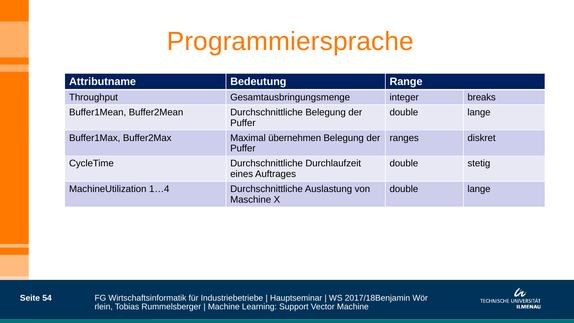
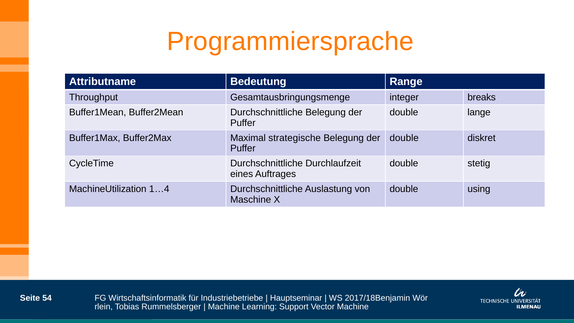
übernehmen: übernehmen -> strategische
ranges at (404, 138): ranges -> double
lange at (479, 189): lange -> using
